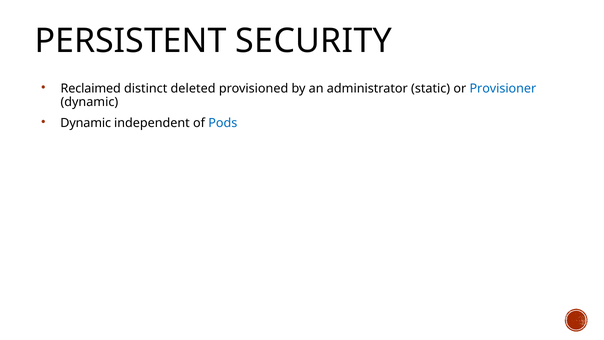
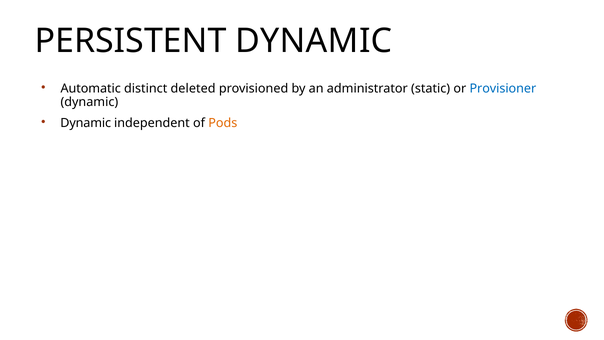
PERSISTENT SECURITY: SECURITY -> DYNAMIC
Reclaimed: Reclaimed -> Automatic
Pods colour: blue -> orange
